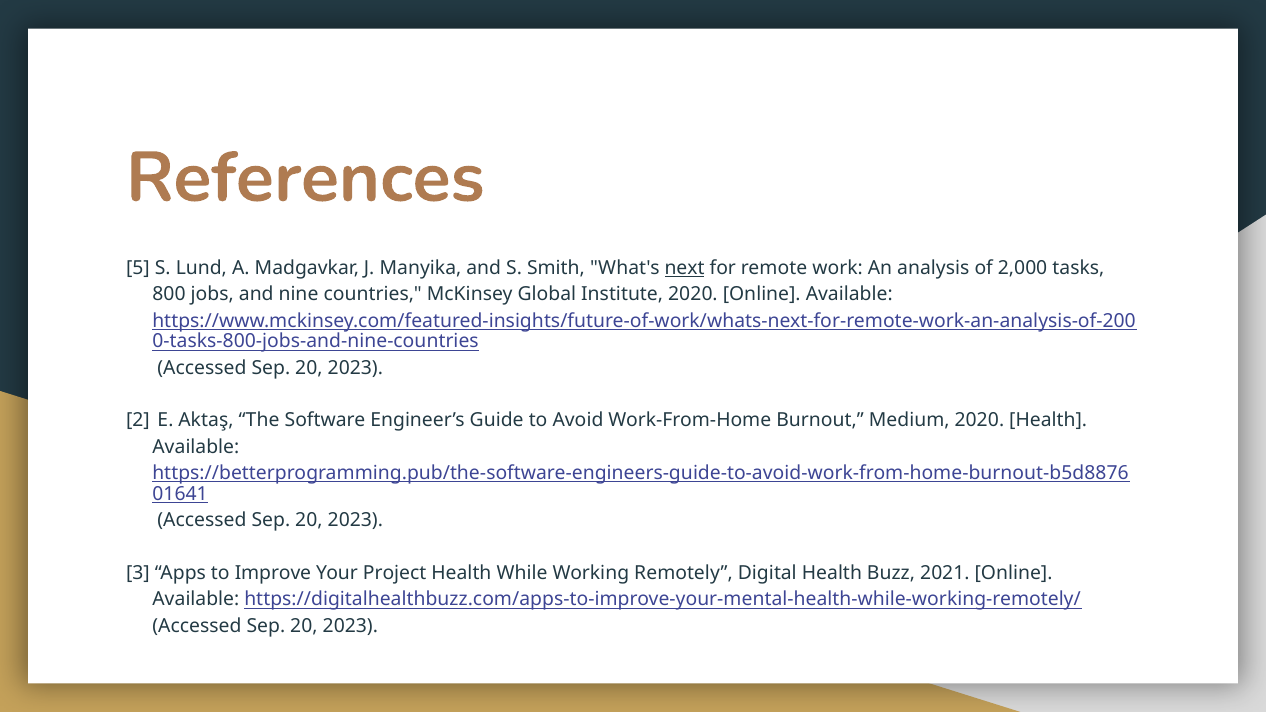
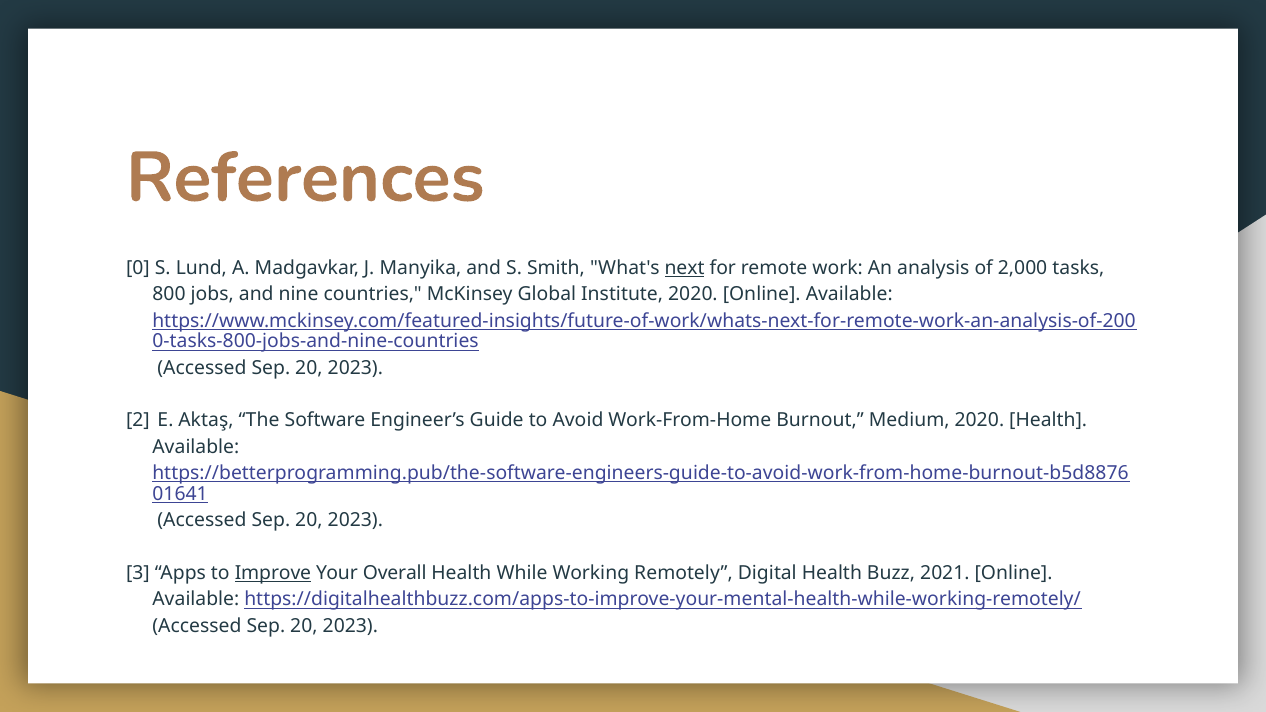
5: 5 -> 0
Improve underline: none -> present
Project: Project -> Overall
